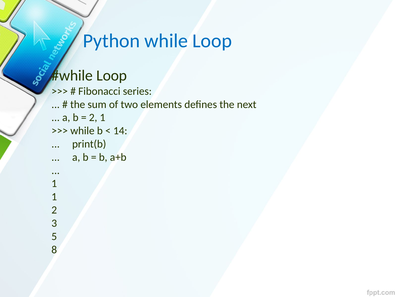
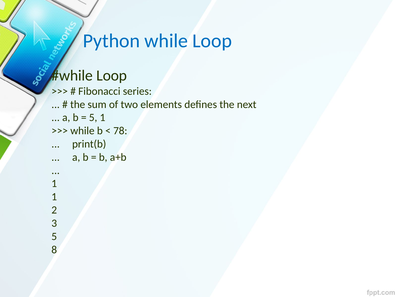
2 at (93, 118): 2 -> 5
14: 14 -> 78
